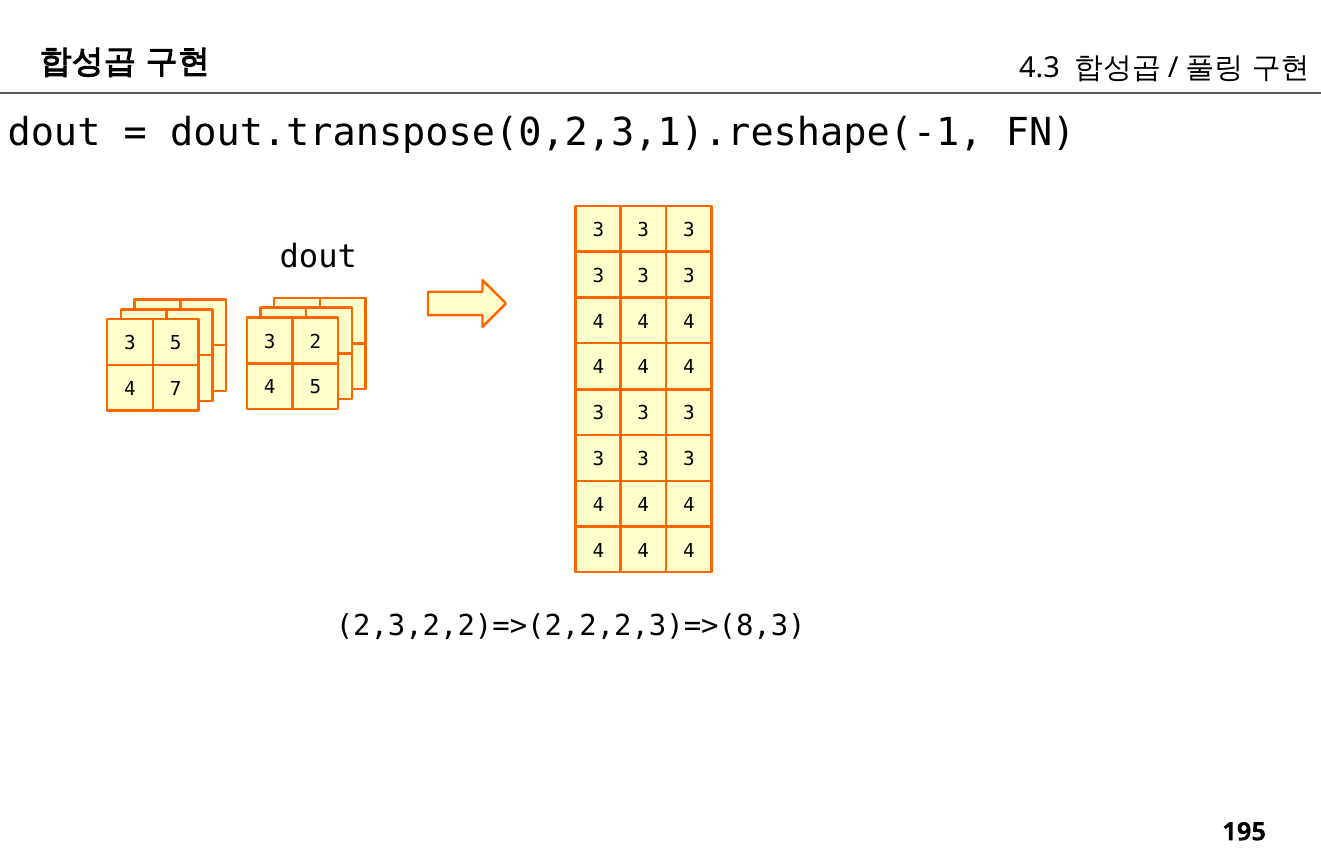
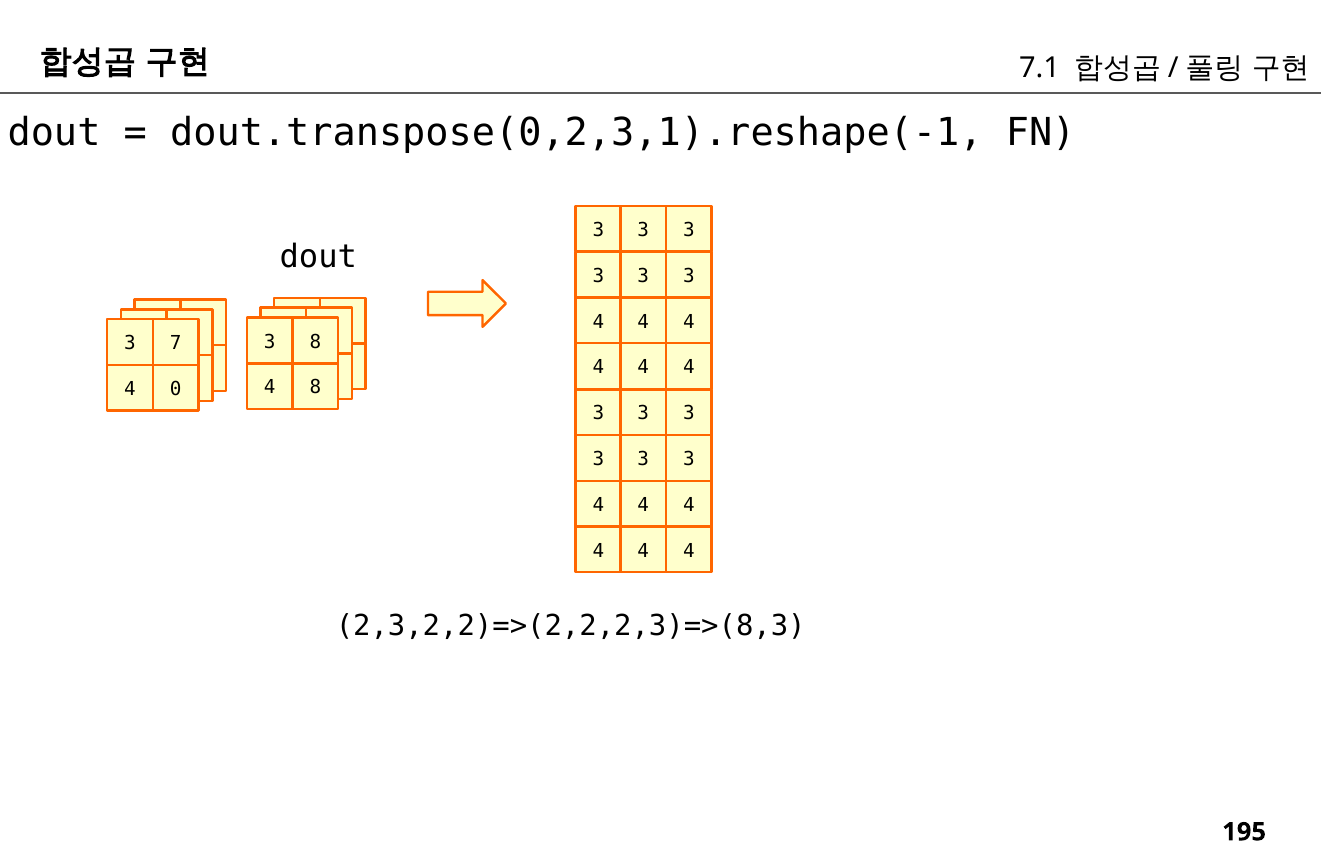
4.3: 4.3 -> 7.1
3 2: 2 -> 8
3 5: 5 -> 7
4 5: 5 -> 8
7: 7 -> 0
